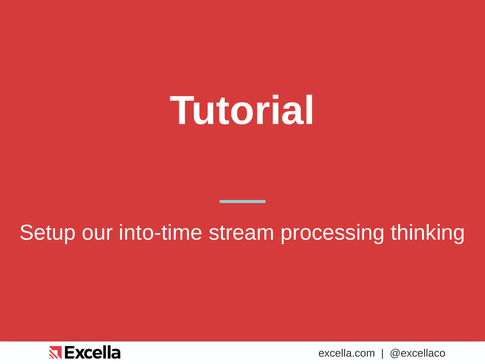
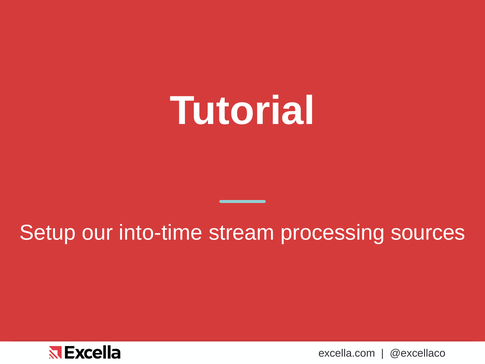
thinking: thinking -> sources
